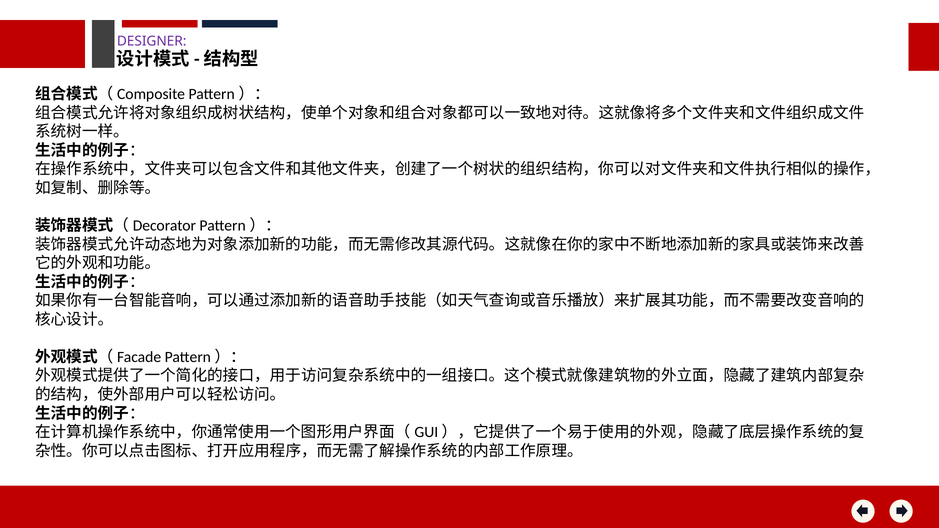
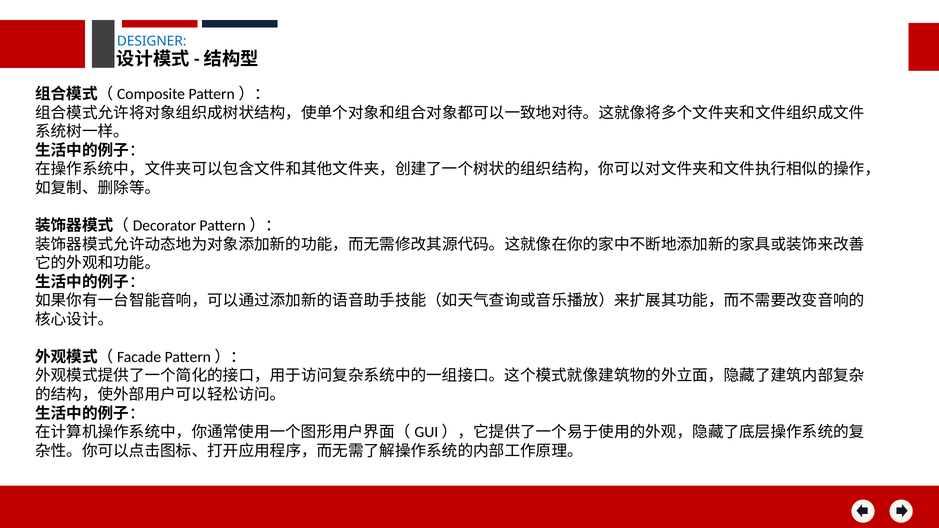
DESIGNER colour: purple -> blue
